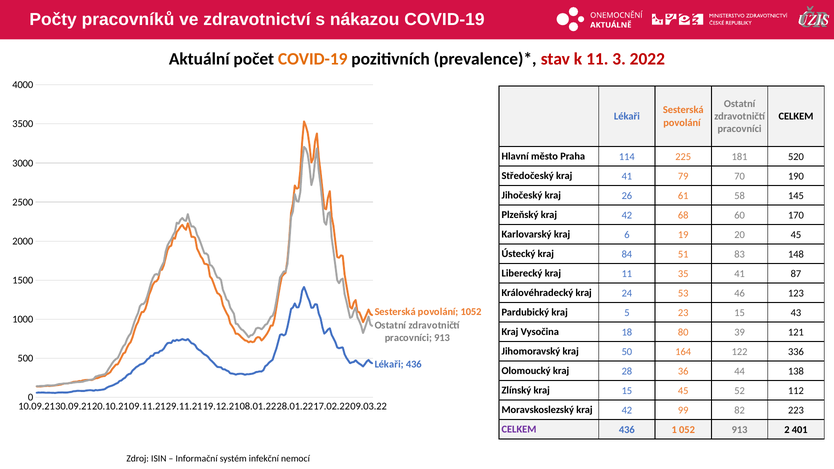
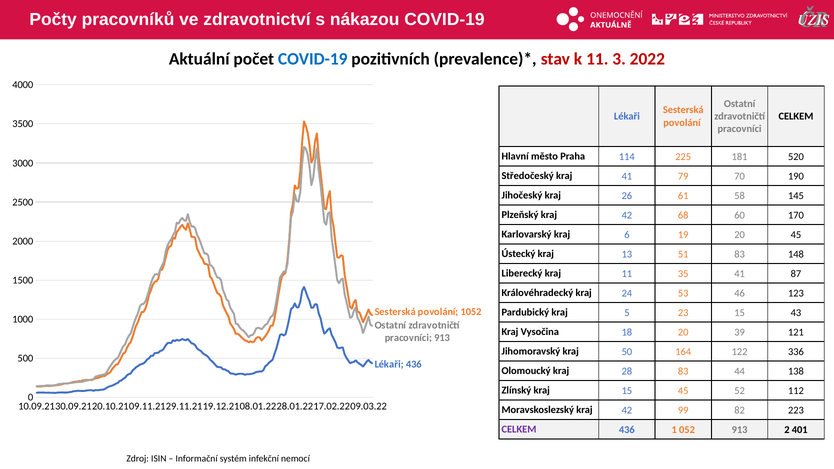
COVID-19 at (313, 59) colour: orange -> blue
84: 84 -> 13
18 80: 80 -> 20
28 36: 36 -> 83
